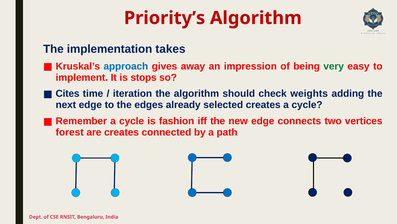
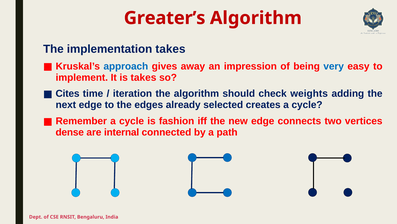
Priority’s: Priority’s -> Greater’s
very colour: green -> blue
is stops: stops -> takes
forest: forest -> dense
are creates: creates -> internal
